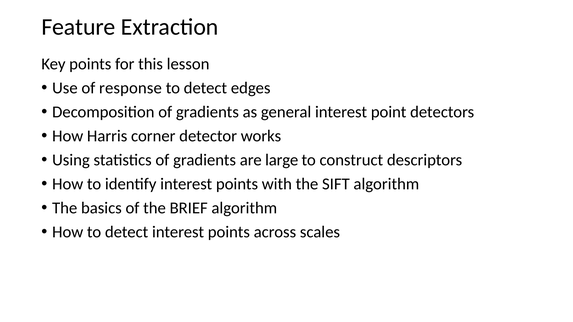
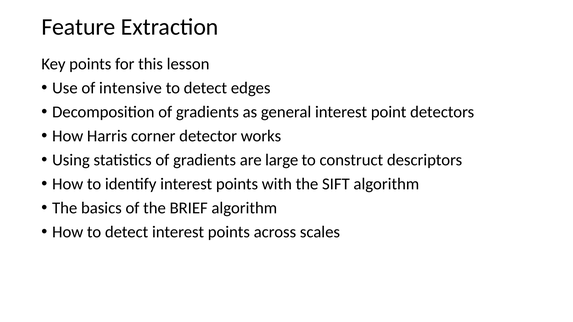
response: response -> intensive
